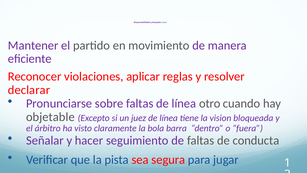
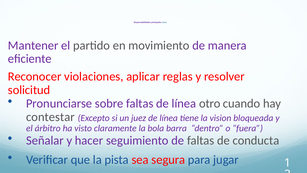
declarar: declarar -> solicitud
objetable: objetable -> contestar
